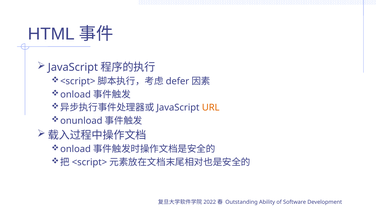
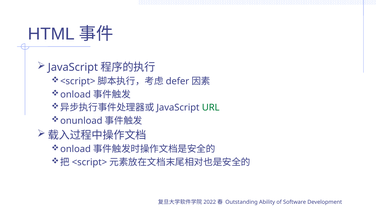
URL colour: orange -> green
